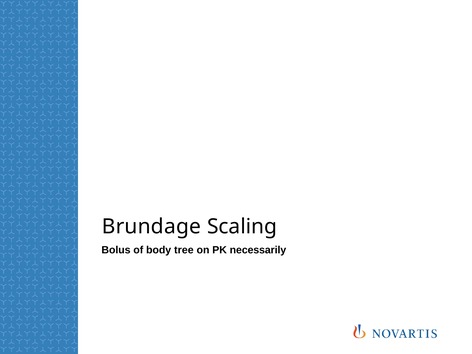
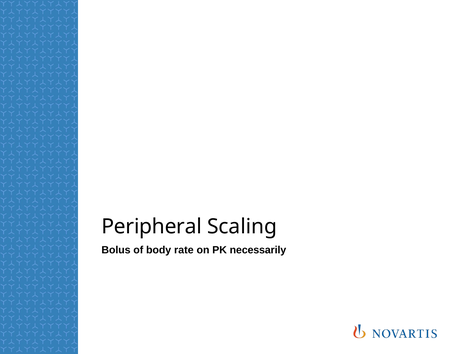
Brundage: Brundage -> Peripheral
tree: tree -> rate
